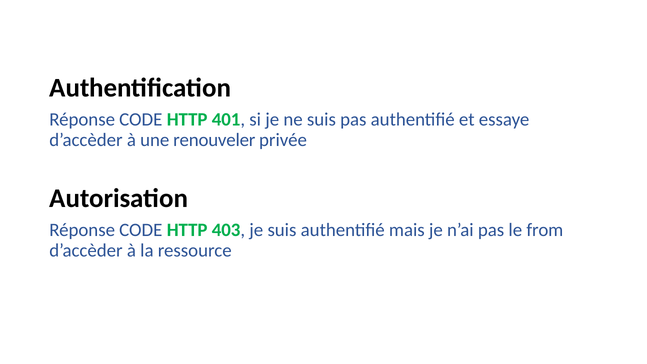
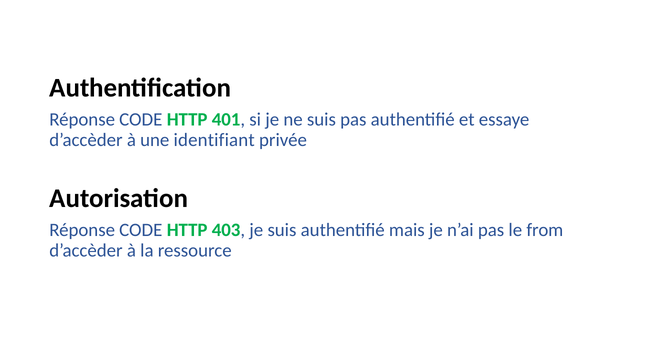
renouveler: renouveler -> identifiant
